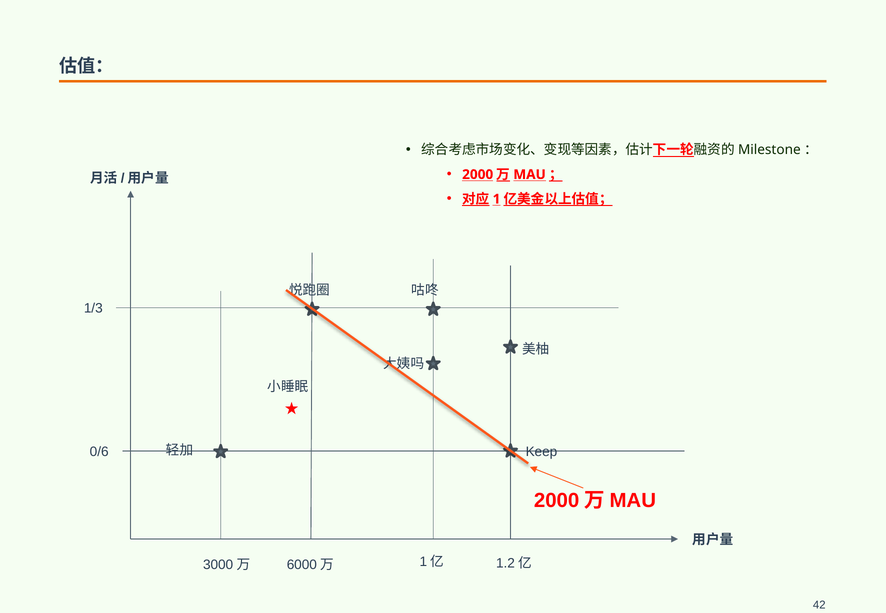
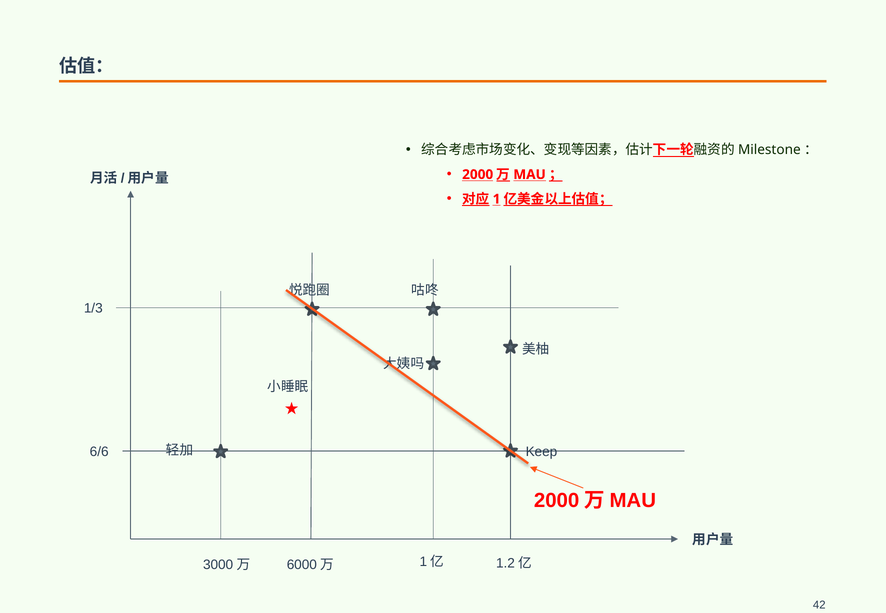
0/6: 0/6 -> 6/6
